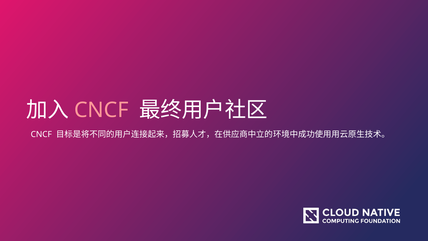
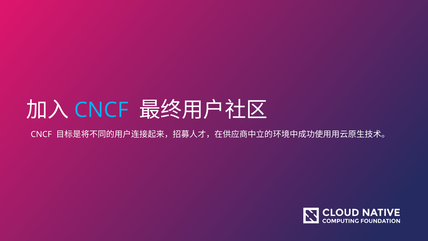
CNCF at (101, 110) colour: pink -> light blue
